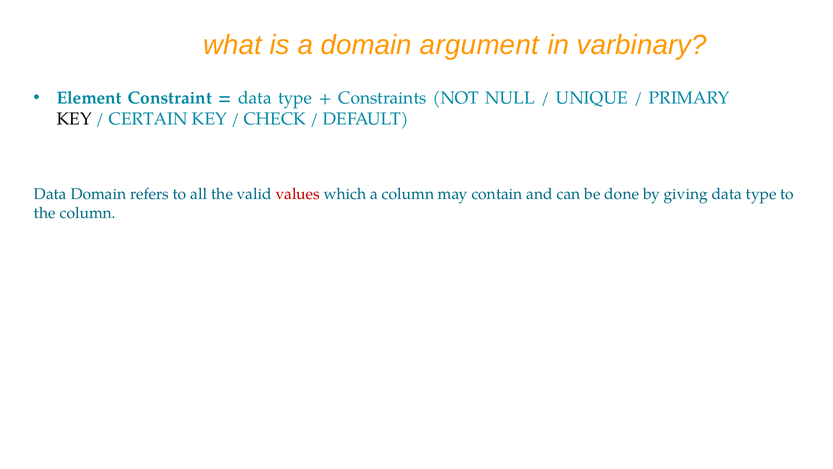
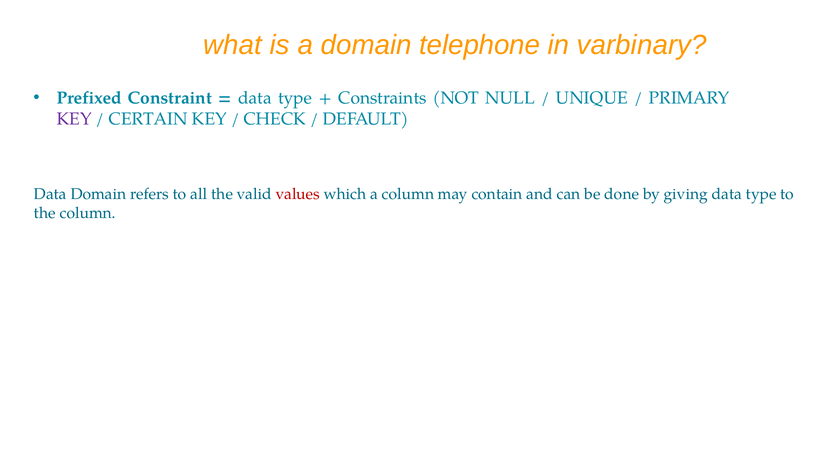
argument: argument -> telephone
Element: Element -> Prefixed
KEY at (74, 119) colour: black -> purple
